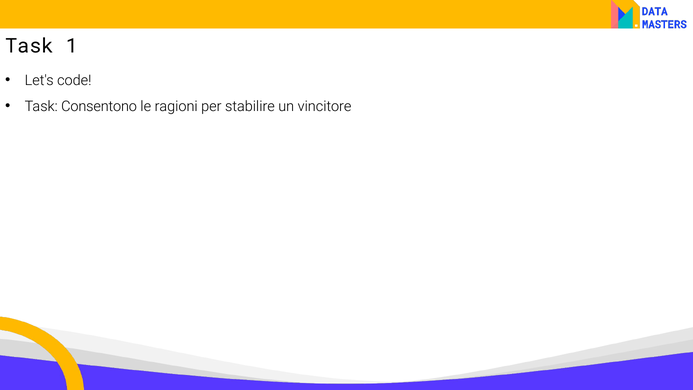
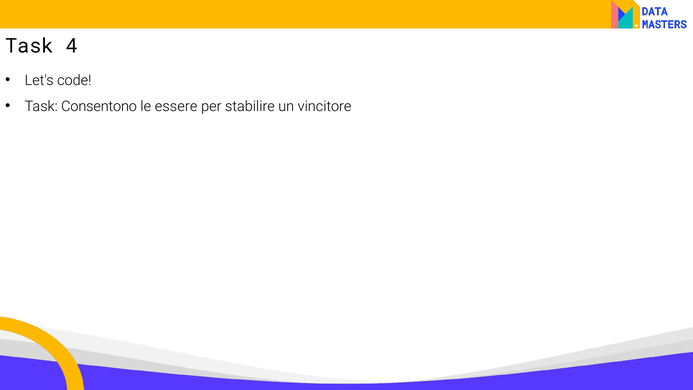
1: 1 -> 4
ragioni: ragioni -> essere
